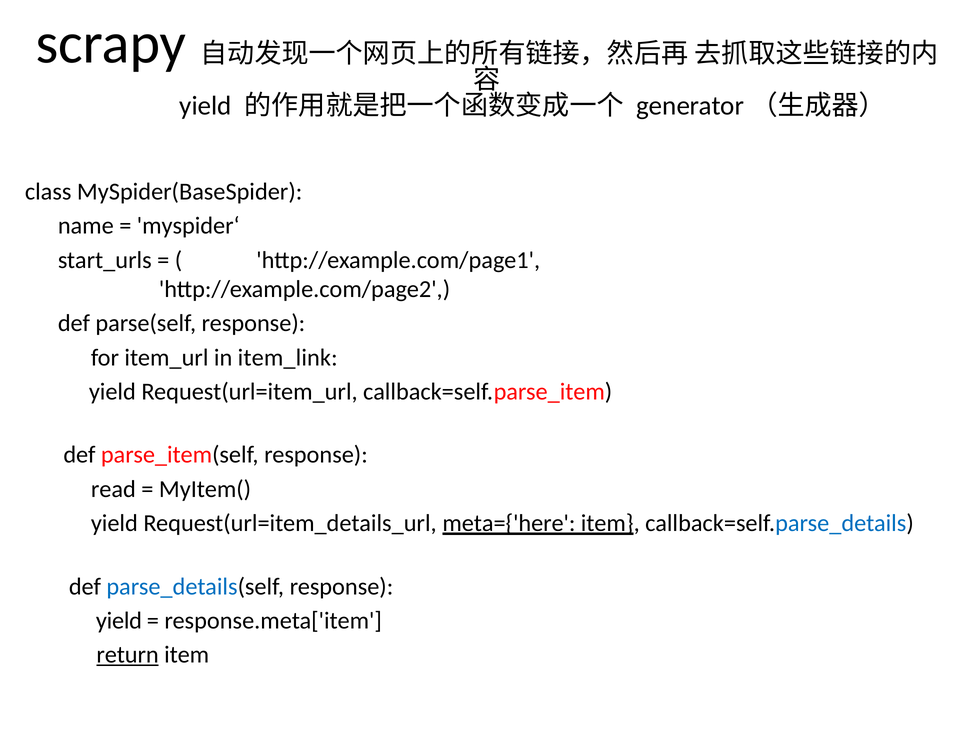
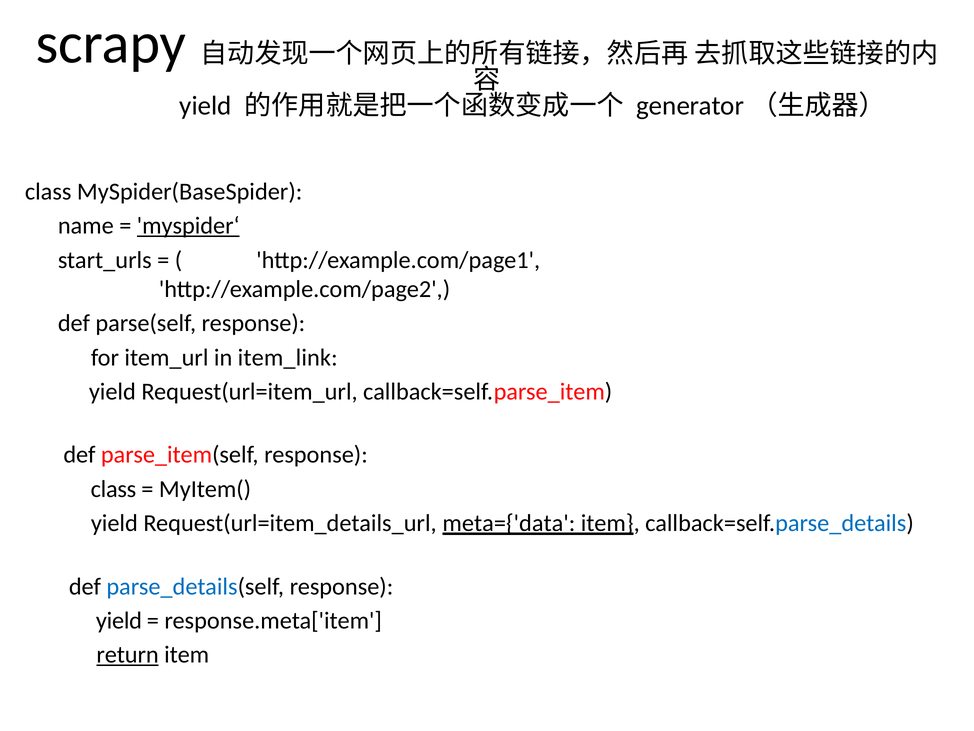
myspider‘ underline: none -> present
read at (113, 489): read -> class
meta={'here: meta={'here -> meta={'data
